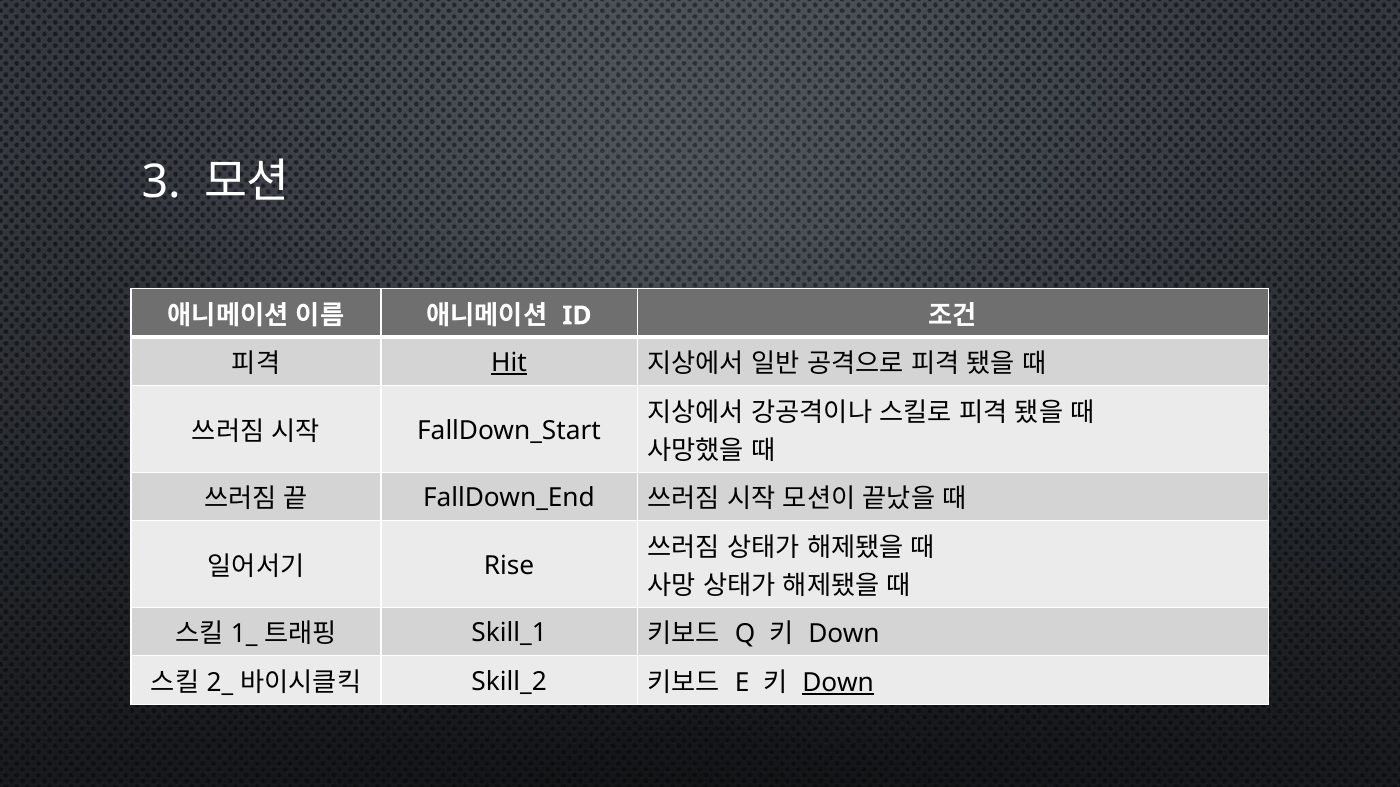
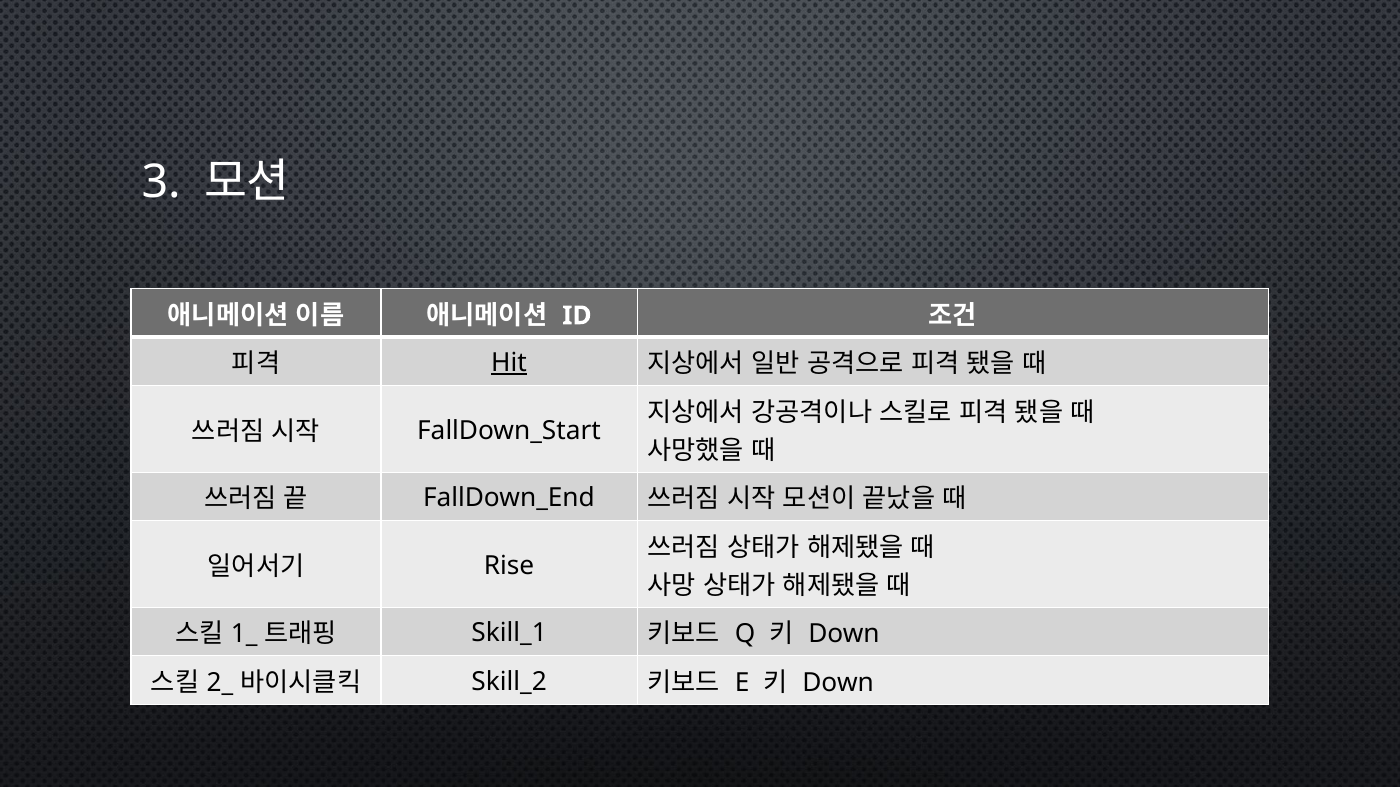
Down at (838, 683) underline: present -> none
